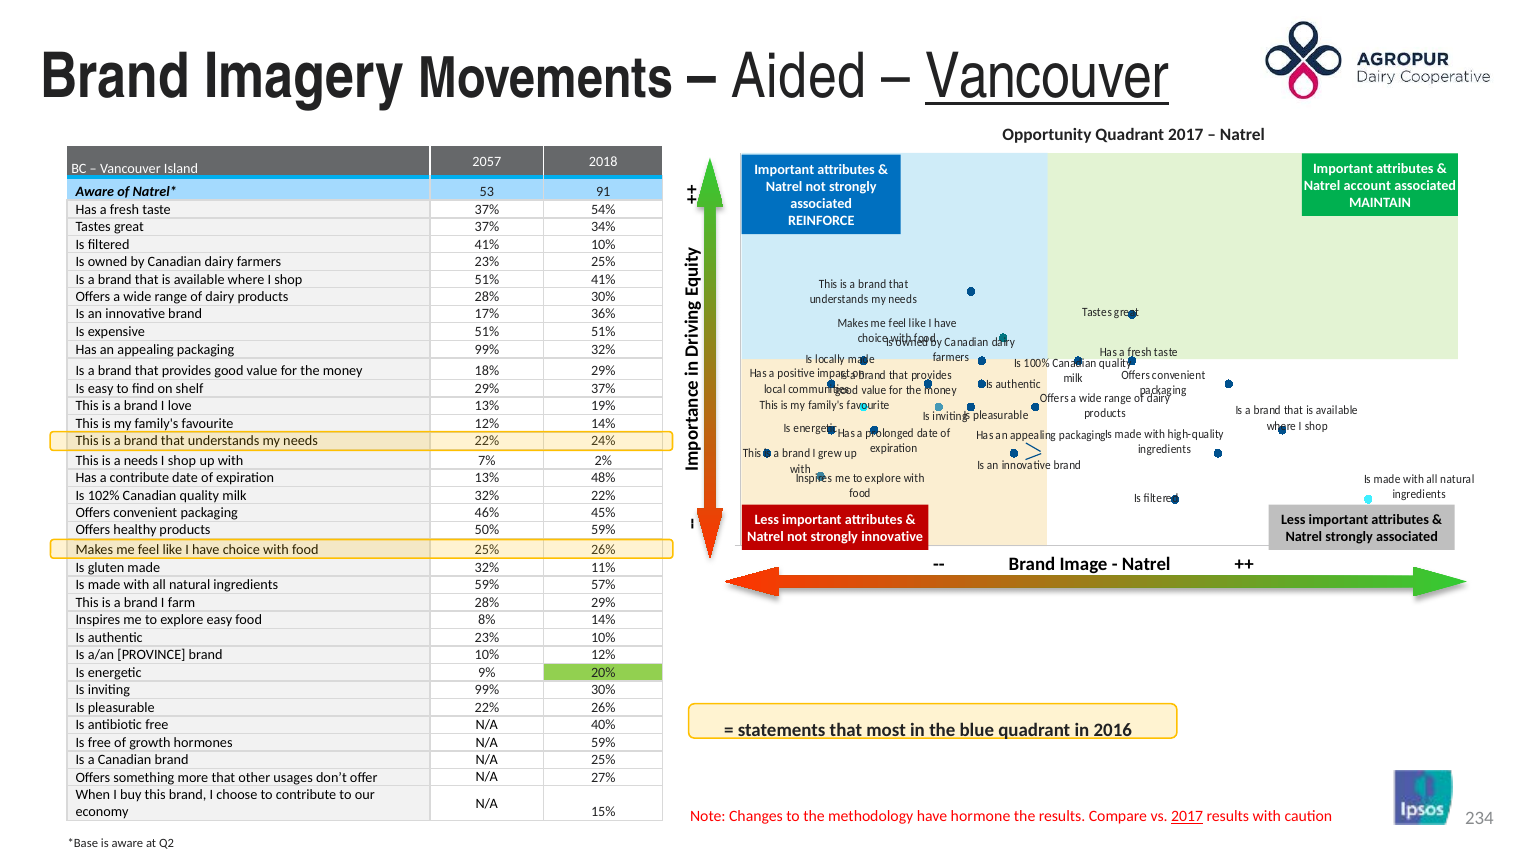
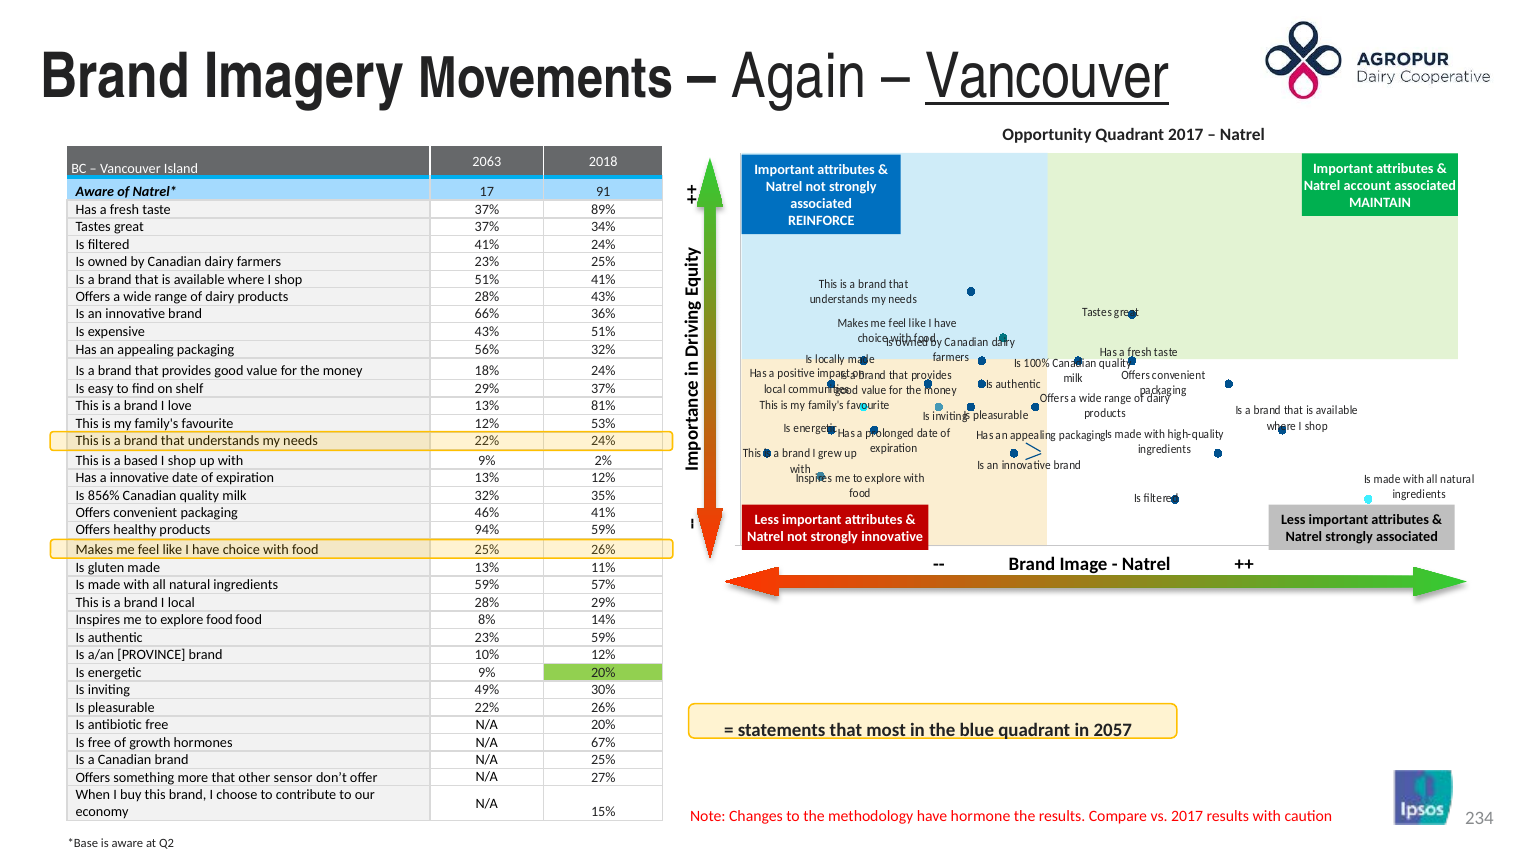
Aided: Aided -> Again
2057: 2057 -> 2063
53: 53 -> 17
54%: 54% -> 89%
41% 10%: 10% -> 24%
28% 30%: 30% -> 43%
17%: 17% -> 66%
expensive 51%: 51% -> 43%
packaging 99%: 99% -> 56%
18% 29%: 29% -> 24%
19%: 19% -> 81%
12% 14%: 14% -> 53%
a needs: needs -> based
with 7%: 7% -> 9%
a contribute: contribute -> innovative
13% 48%: 48% -> 12%
102%: 102% -> 856%
32% 22%: 22% -> 35%
46% 45%: 45% -> 41%
50%: 50% -> 94%
made 32%: 32% -> 13%
I farm: farm -> local
explore easy: easy -> food
23% 10%: 10% -> 59%
inviting 99%: 99% -> 49%
N/A 40%: 40% -> 20%
2016: 2016 -> 2057
N/A 59%: 59% -> 67%
usages: usages -> sensor
2017 at (1187, 817) underline: present -> none
